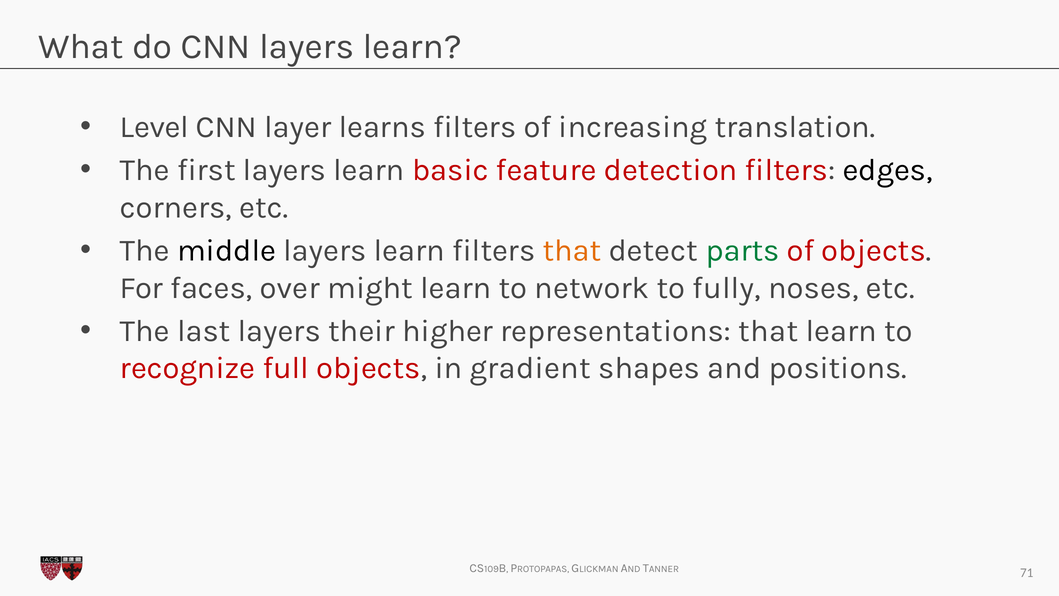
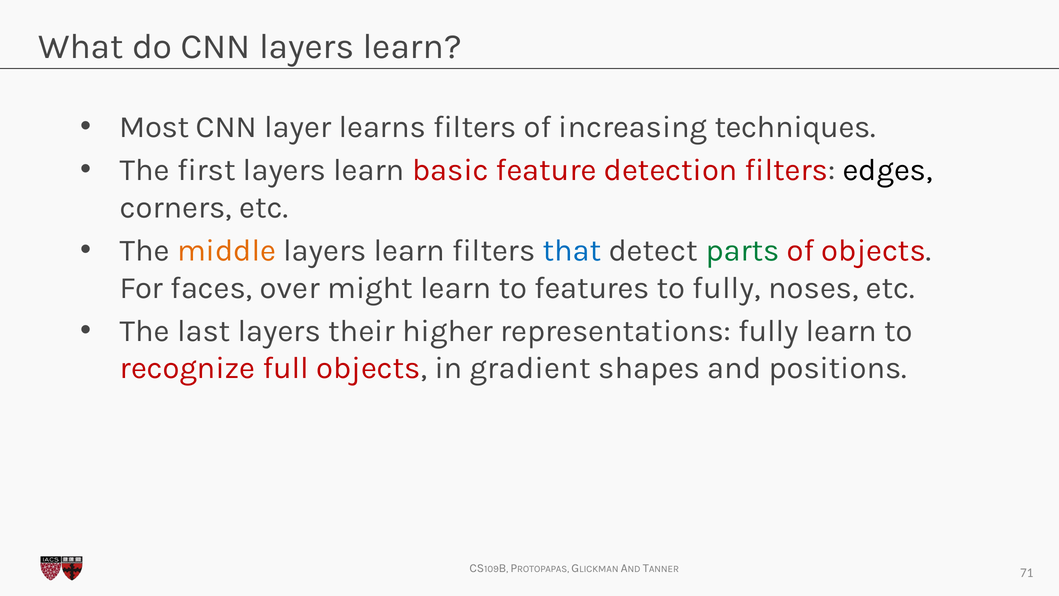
Level: Level -> Most
translation: translation -> techniques
middle colour: black -> orange
that at (572, 251) colour: orange -> blue
network: network -> features
representations that: that -> fully
